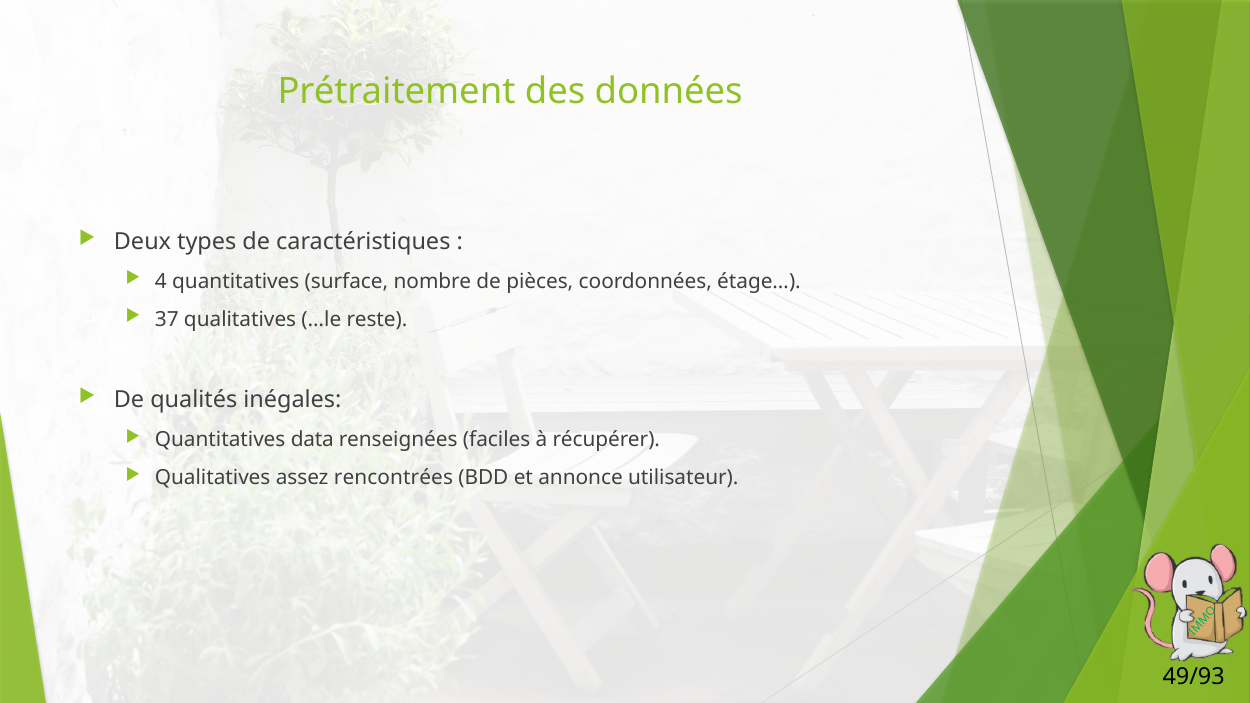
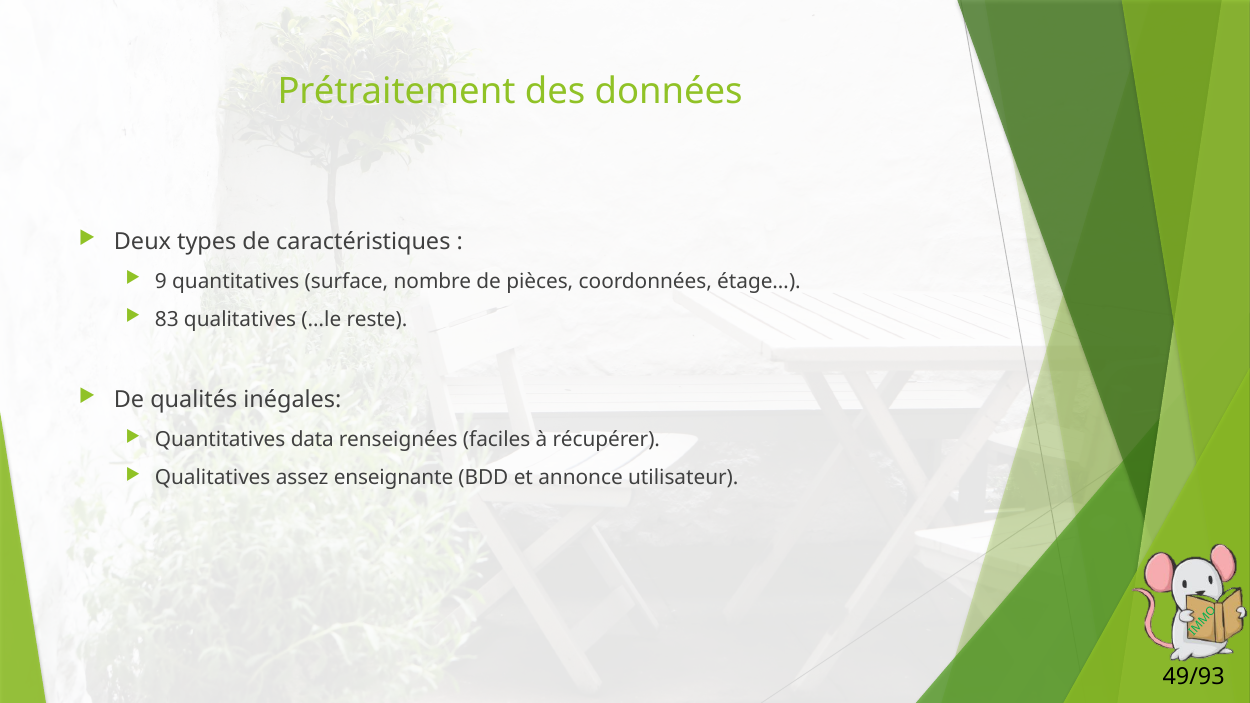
4: 4 -> 9
37: 37 -> 83
rencontrées: rencontrées -> enseignante
